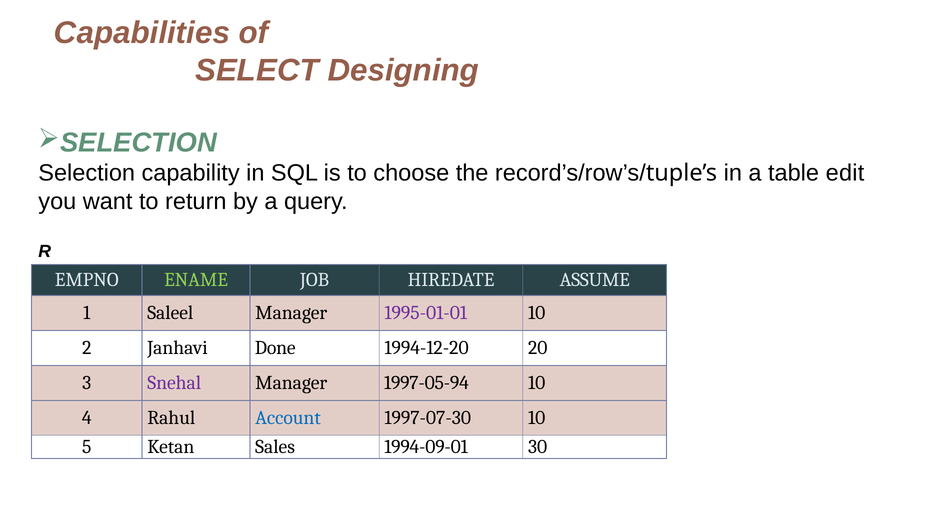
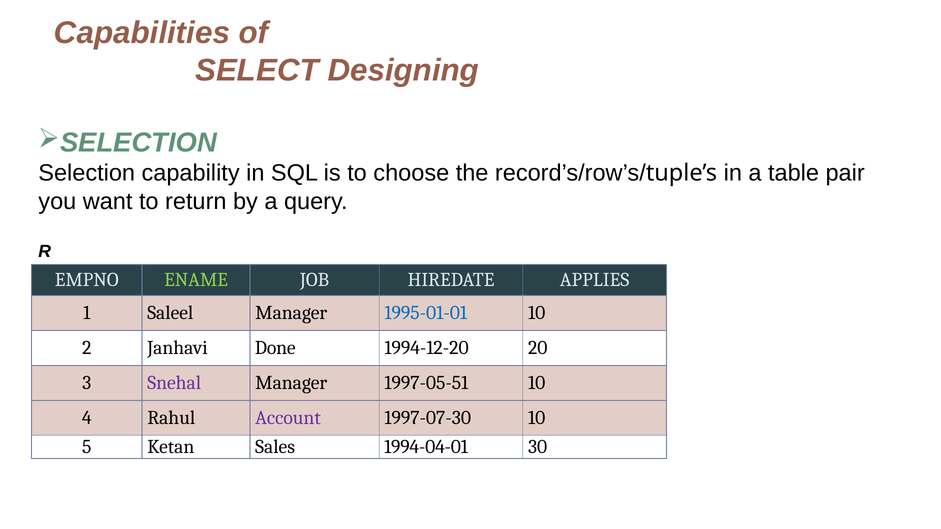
edit: edit -> pair
ASSUME: ASSUME -> APPLIES
1995-01-01 colour: purple -> blue
1997-05-94: 1997-05-94 -> 1997-05-51
Account colour: blue -> purple
1994-09-01: 1994-09-01 -> 1994-04-01
